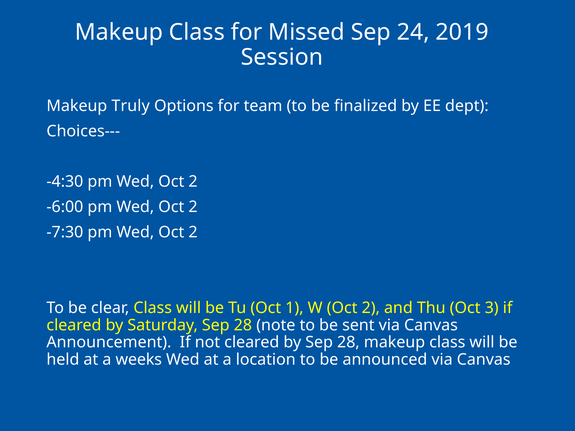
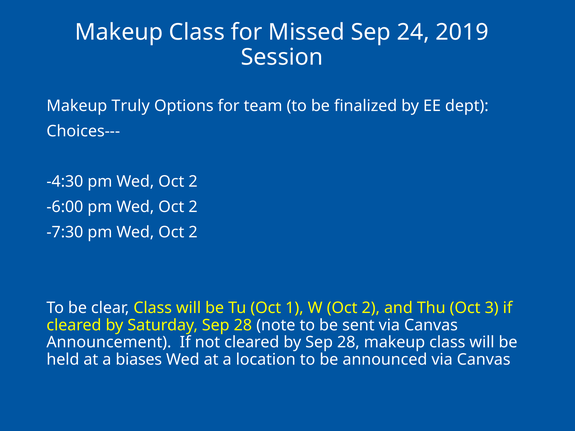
weeks: weeks -> biases
